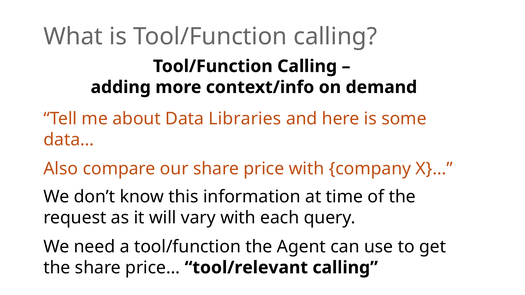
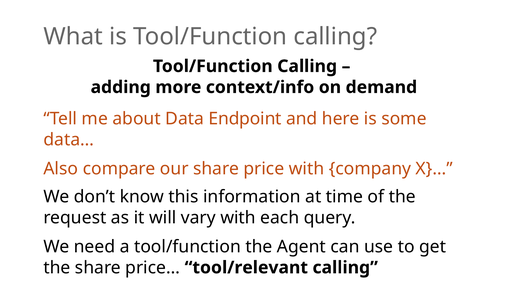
Libraries: Libraries -> Endpoint
